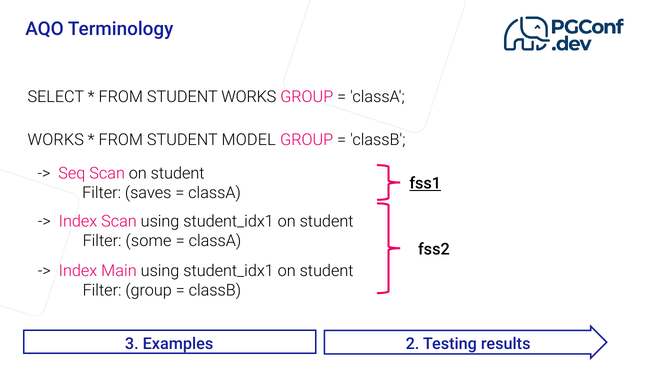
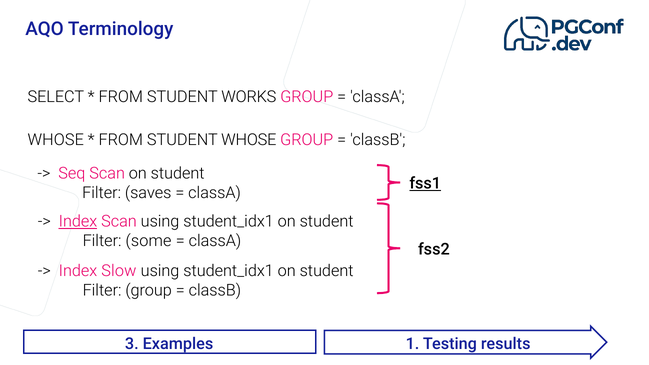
WORKS at (56, 140): WORKS -> WHOSE
STUDENT MODEL: MODEL -> WHOSE
Index at (78, 222) underline: none -> present
Main: Main -> Slow
2: 2 -> 1
